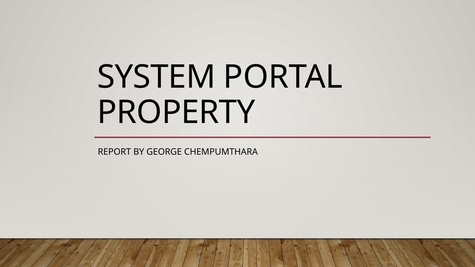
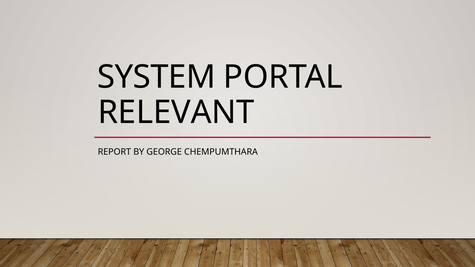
PROPERTY: PROPERTY -> RELEVANT
